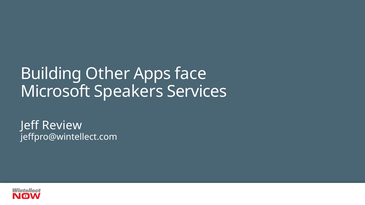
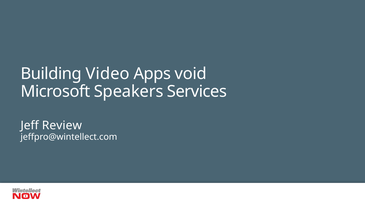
Other: Other -> Video
face: face -> void
